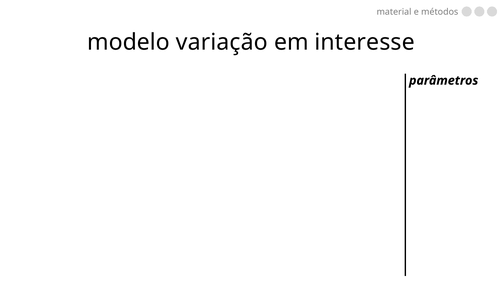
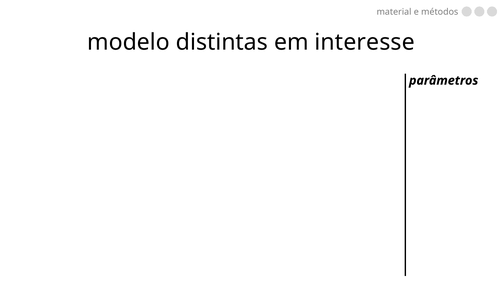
variação: variação -> distintas
